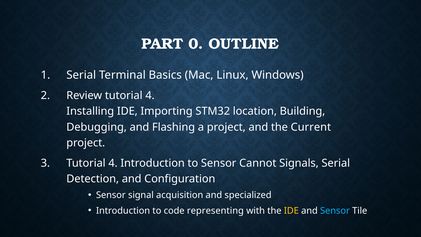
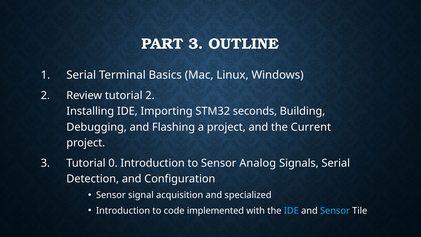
PART 0: 0 -> 3
Review tutorial 4: 4 -> 2
location: location -> seconds
4 at (113, 163): 4 -> 0
Cannot: Cannot -> Analog
representing: representing -> implemented
IDE at (291, 211) colour: yellow -> light blue
